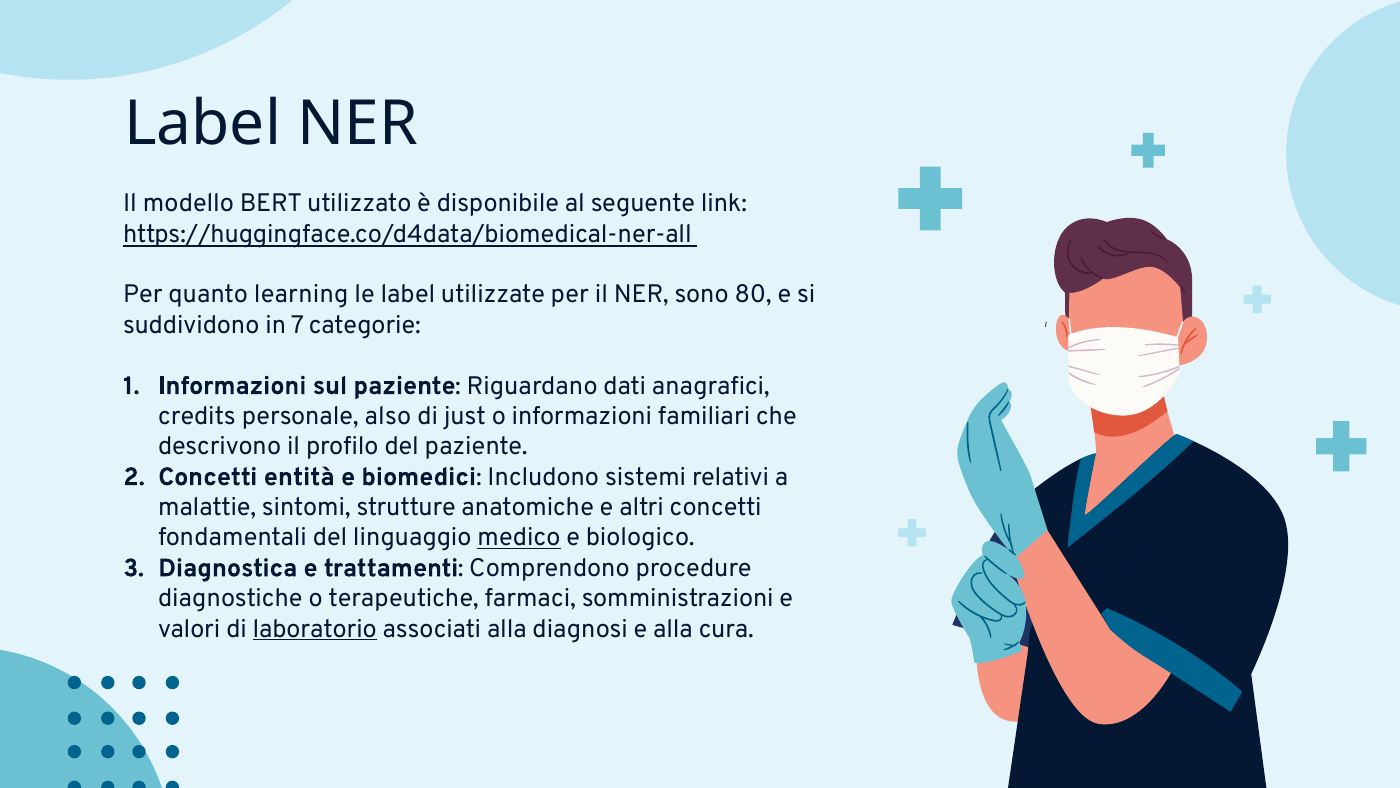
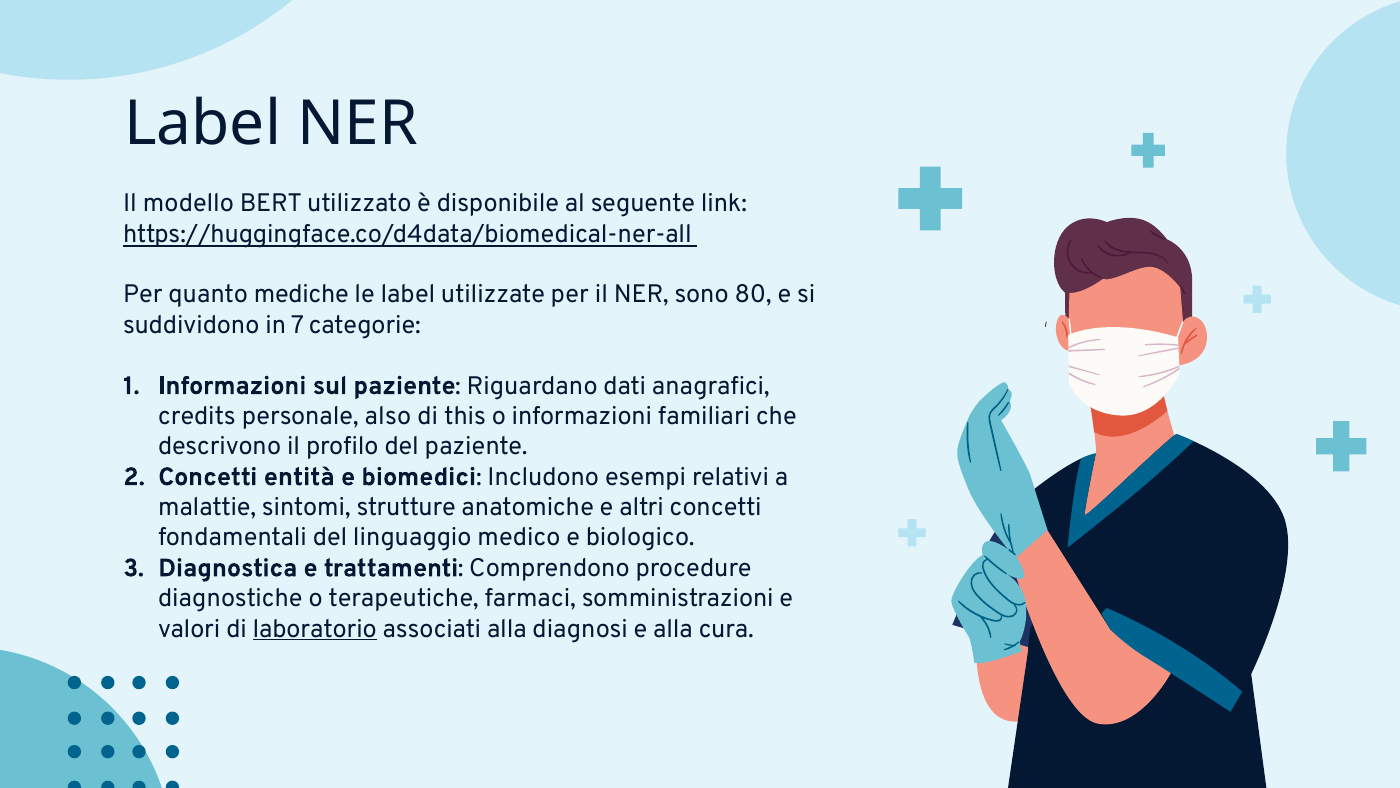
learning: learning -> mediche
just: just -> this
sistemi: sistemi -> esempi
medico underline: present -> none
